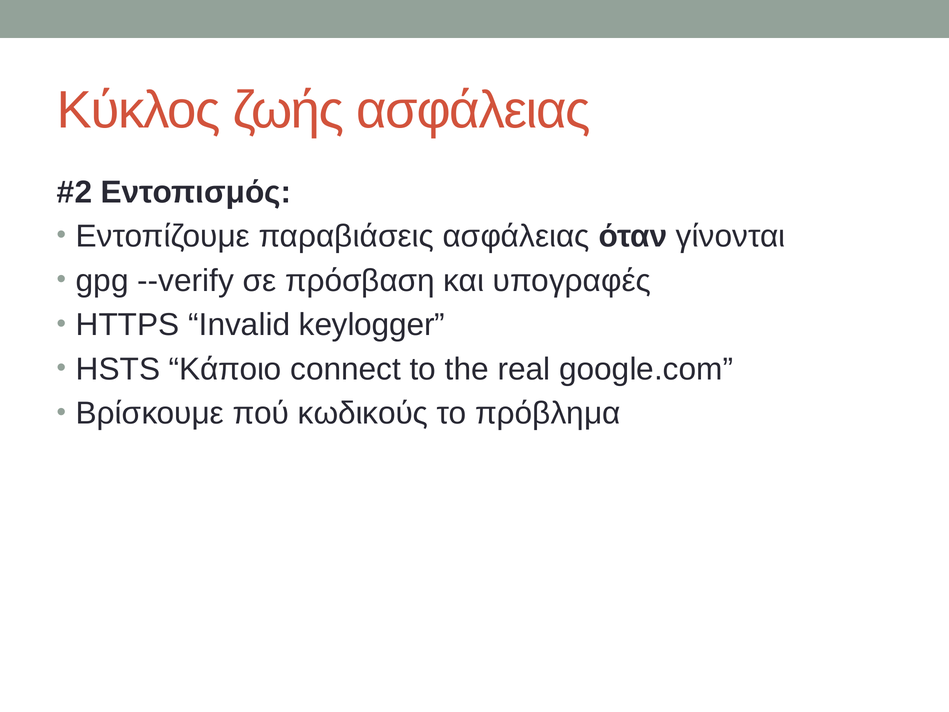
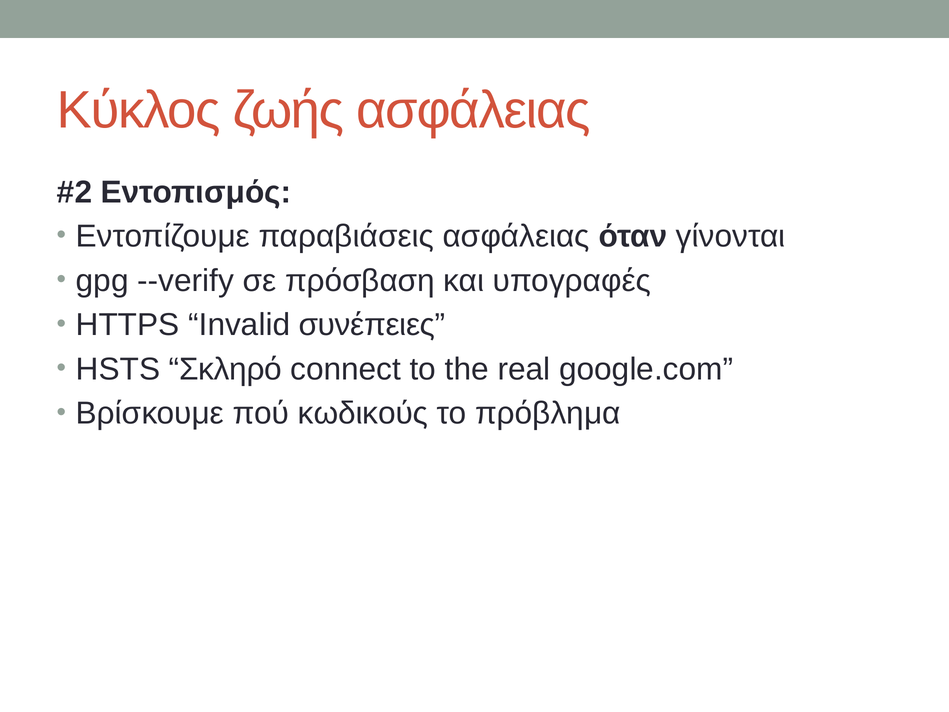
keylogger: keylogger -> συνέπειες
Κάποιο: Κάποιο -> Σκληρό
